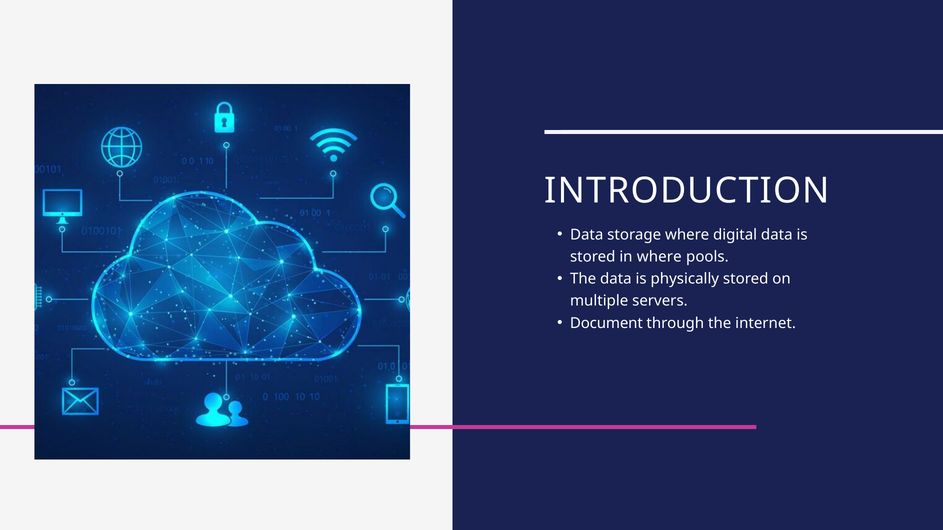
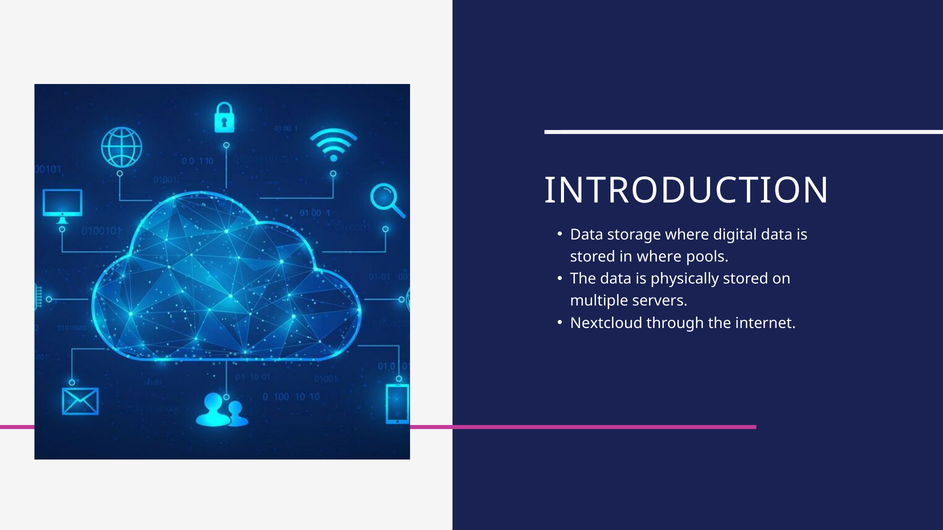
Document: Document -> Nextcloud
